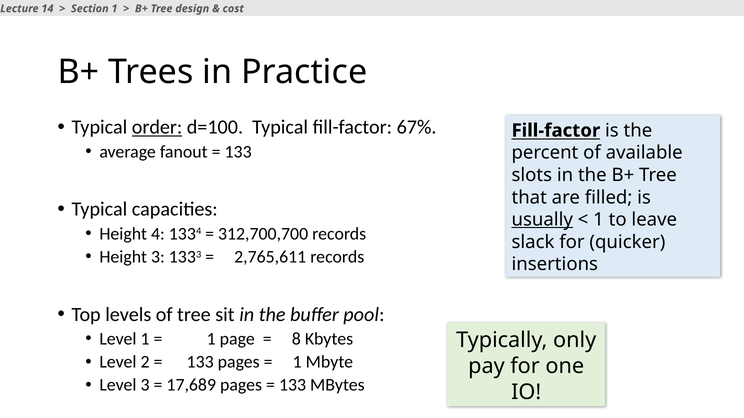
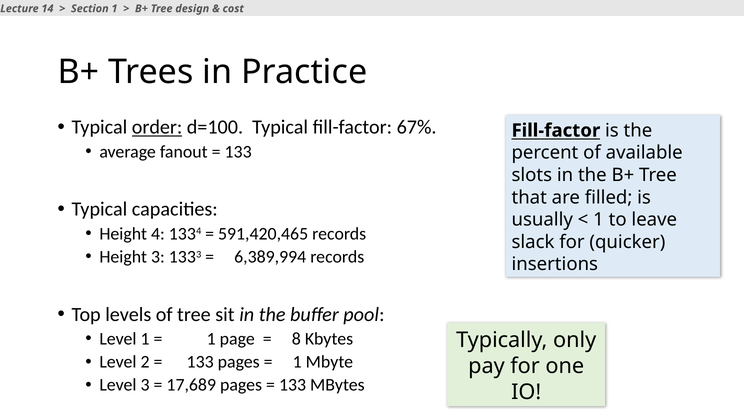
usually underline: present -> none
312,700,700: 312,700,700 -> 591,420,465
2,765,611: 2,765,611 -> 6,389,994
